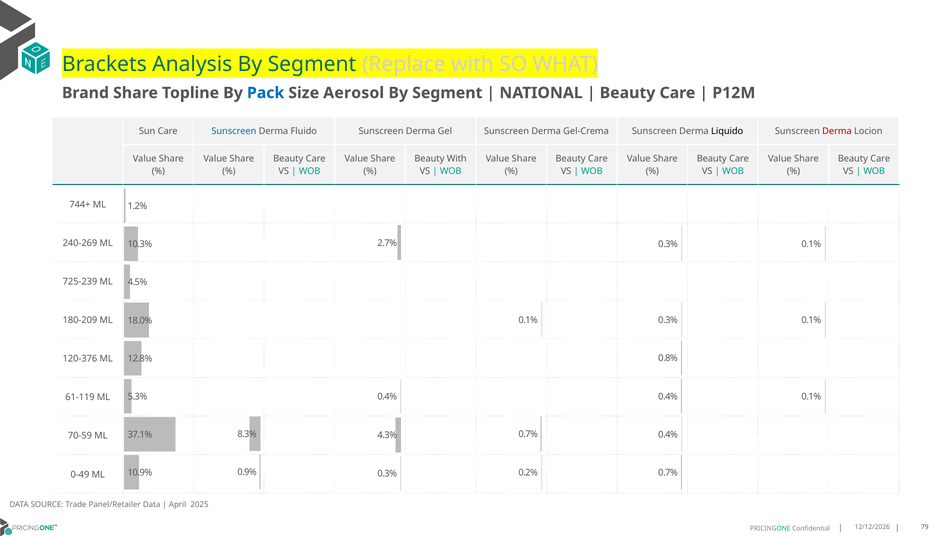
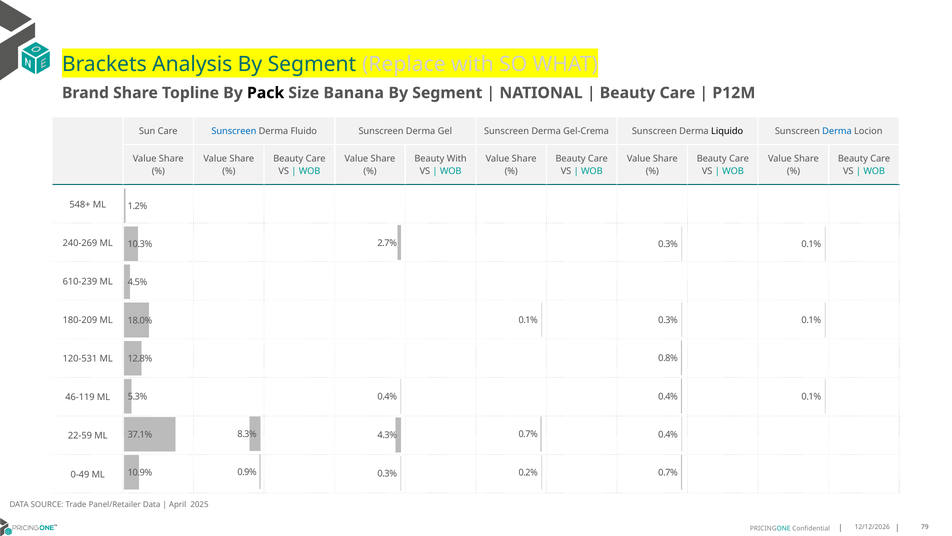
Pack colour: blue -> black
Aerosol: Aerosol -> Banana
Derma at (837, 131) colour: red -> blue
744+: 744+ -> 548+
725-239: 725-239 -> 610-239
120-376: 120-376 -> 120-531
61-119: 61-119 -> 46-119
70-59: 70-59 -> 22-59
